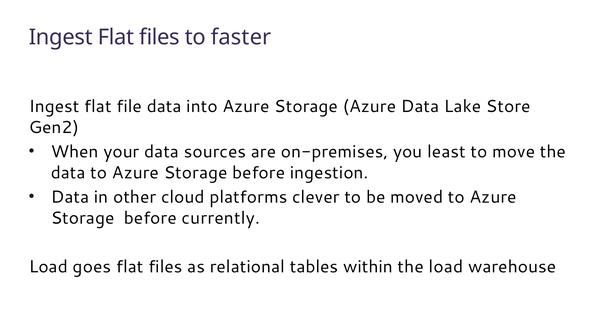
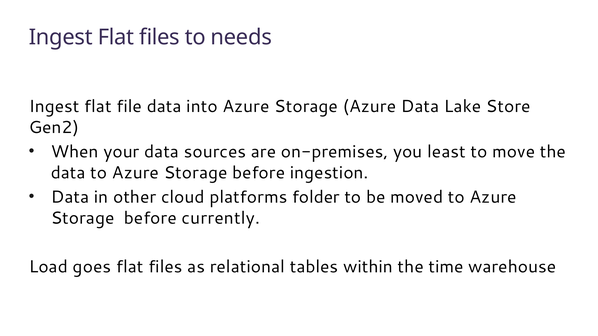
faster: faster -> needs
clever: clever -> folder
the load: load -> time
